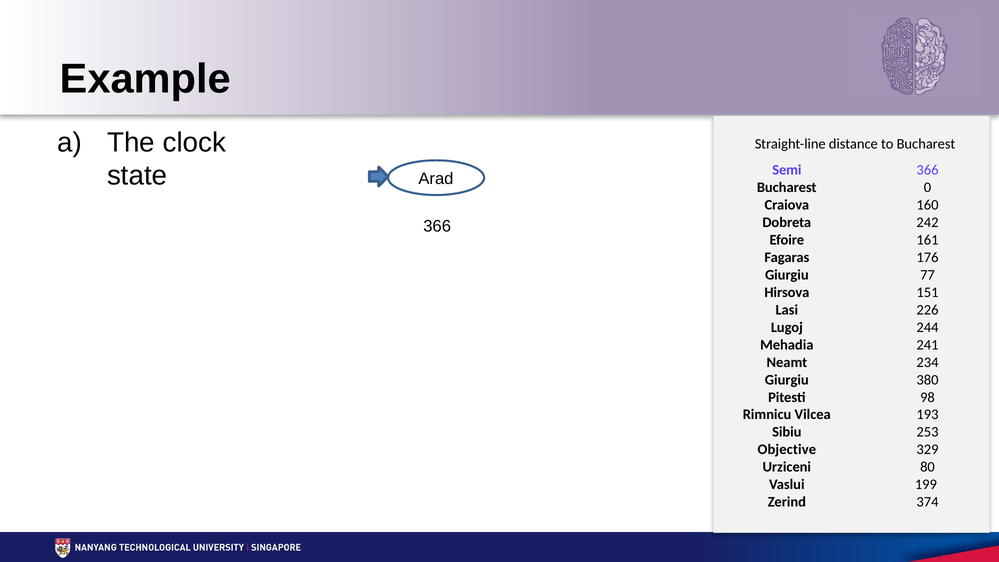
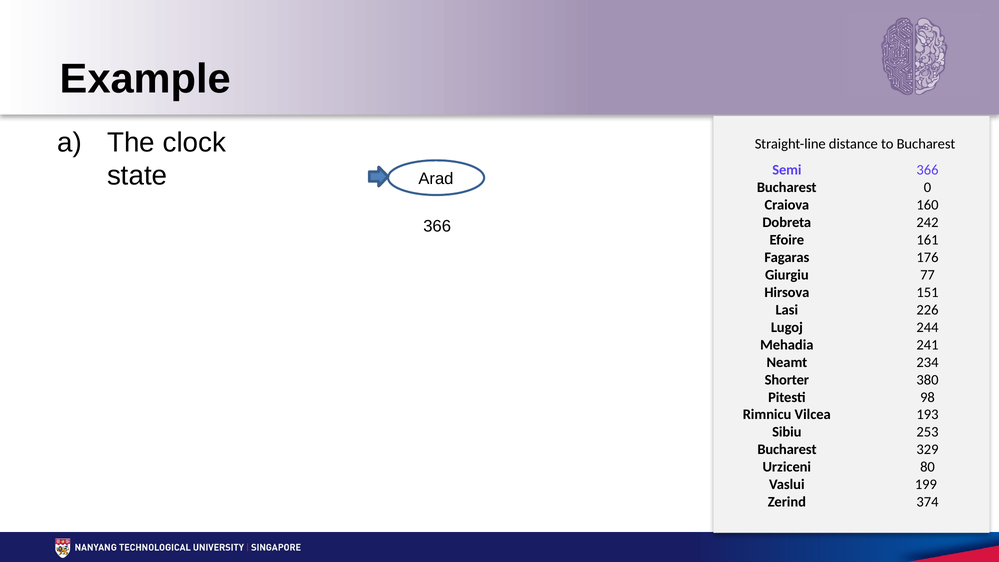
Giurgiu at (787, 380): Giurgiu -> Shorter
Objective at (787, 450): Objective -> Bucharest
